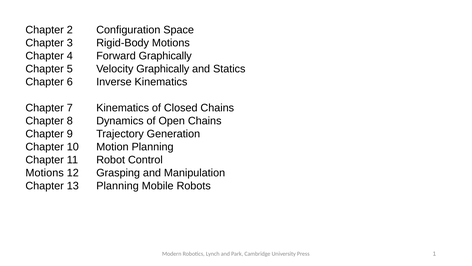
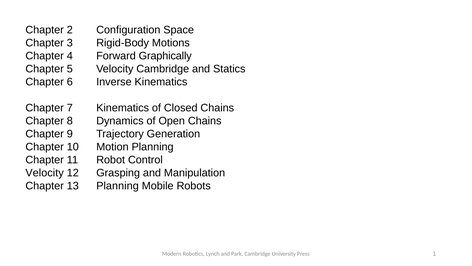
Velocity Graphically: Graphically -> Cambridge
Motions at (45, 172): Motions -> Velocity
